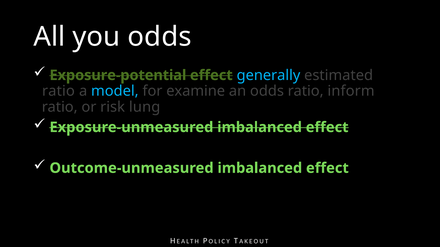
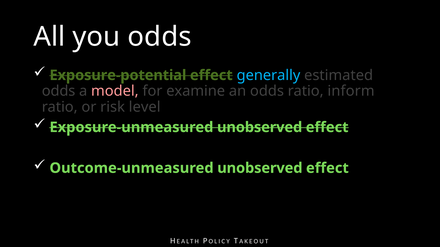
ratio at (58, 91): ratio -> odds
model colour: light blue -> pink
lung: lung -> level
Exposure-unmeasured imbalanced: imbalanced -> unobserved
Outcome-unmeasured imbalanced: imbalanced -> unobserved
